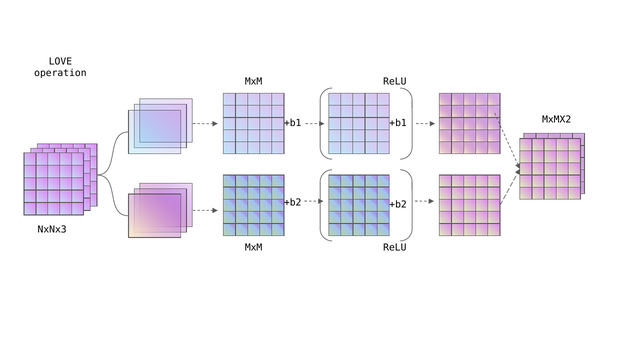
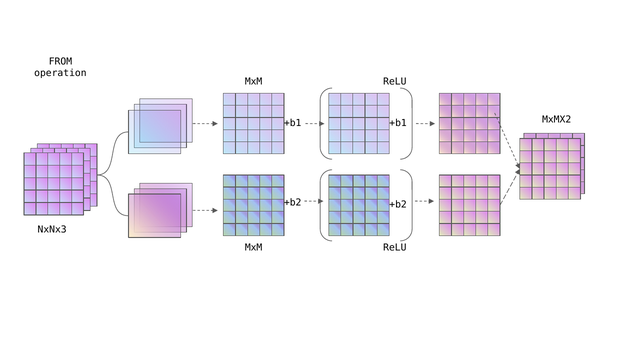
LOVE: LOVE -> FROM
